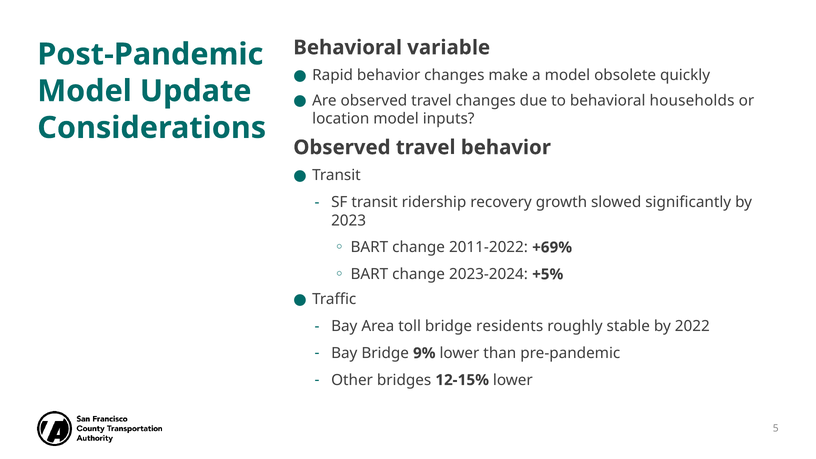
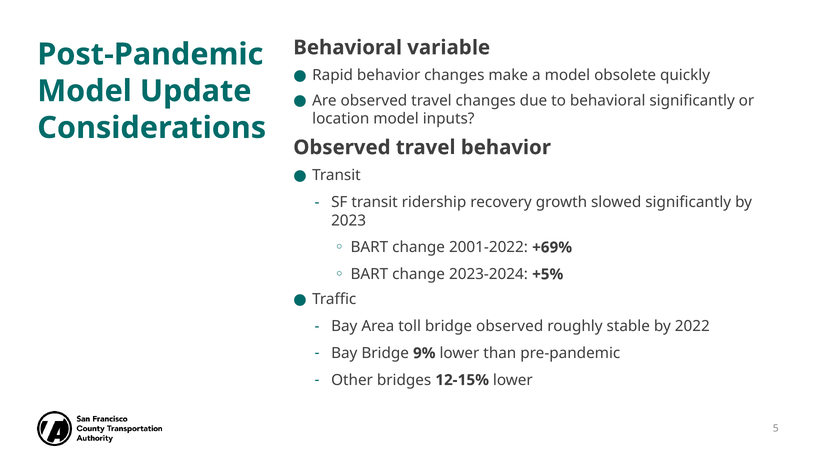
behavioral households: households -> significantly
2011-2022: 2011-2022 -> 2001-2022
bridge residents: residents -> observed
